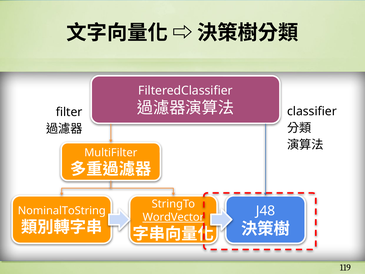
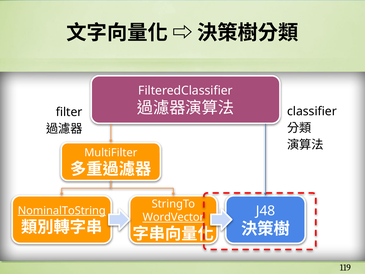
NominalToString underline: none -> present
